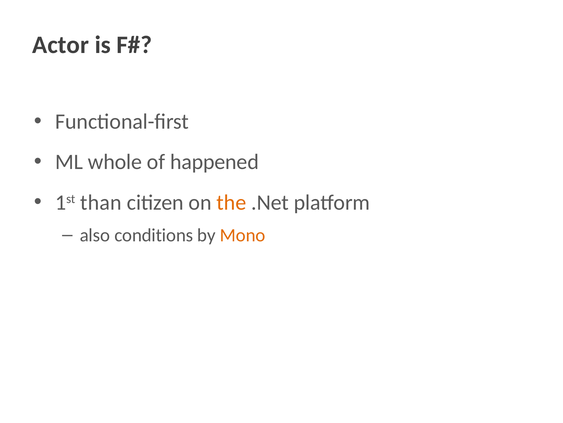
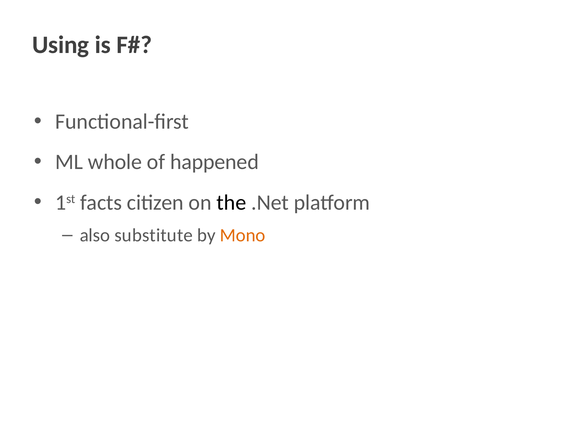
Actor: Actor -> Using
than: than -> facts
the colour: orange -> black
conditions: conditions -> substitute
